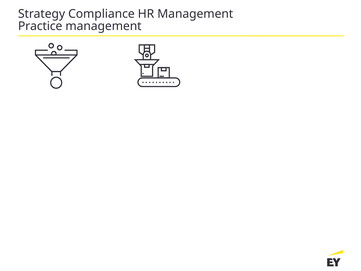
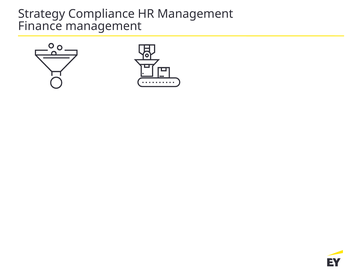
Practice: Practice -> Finance
